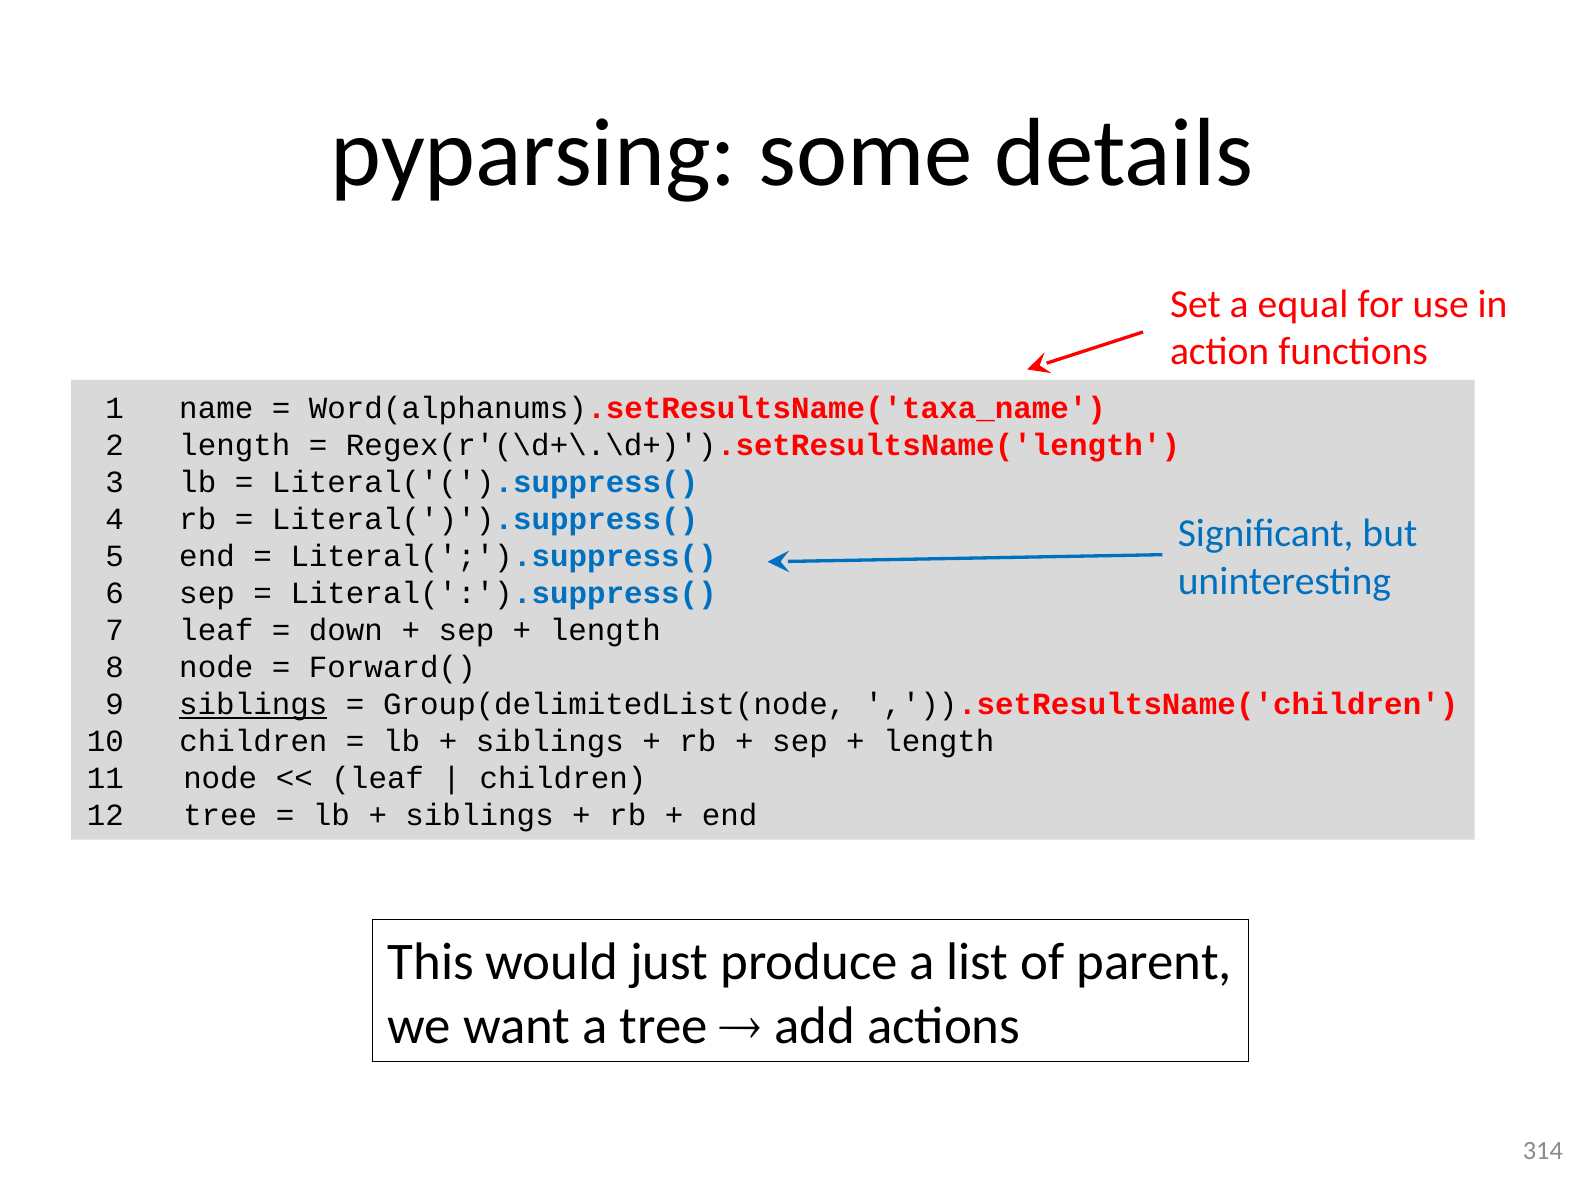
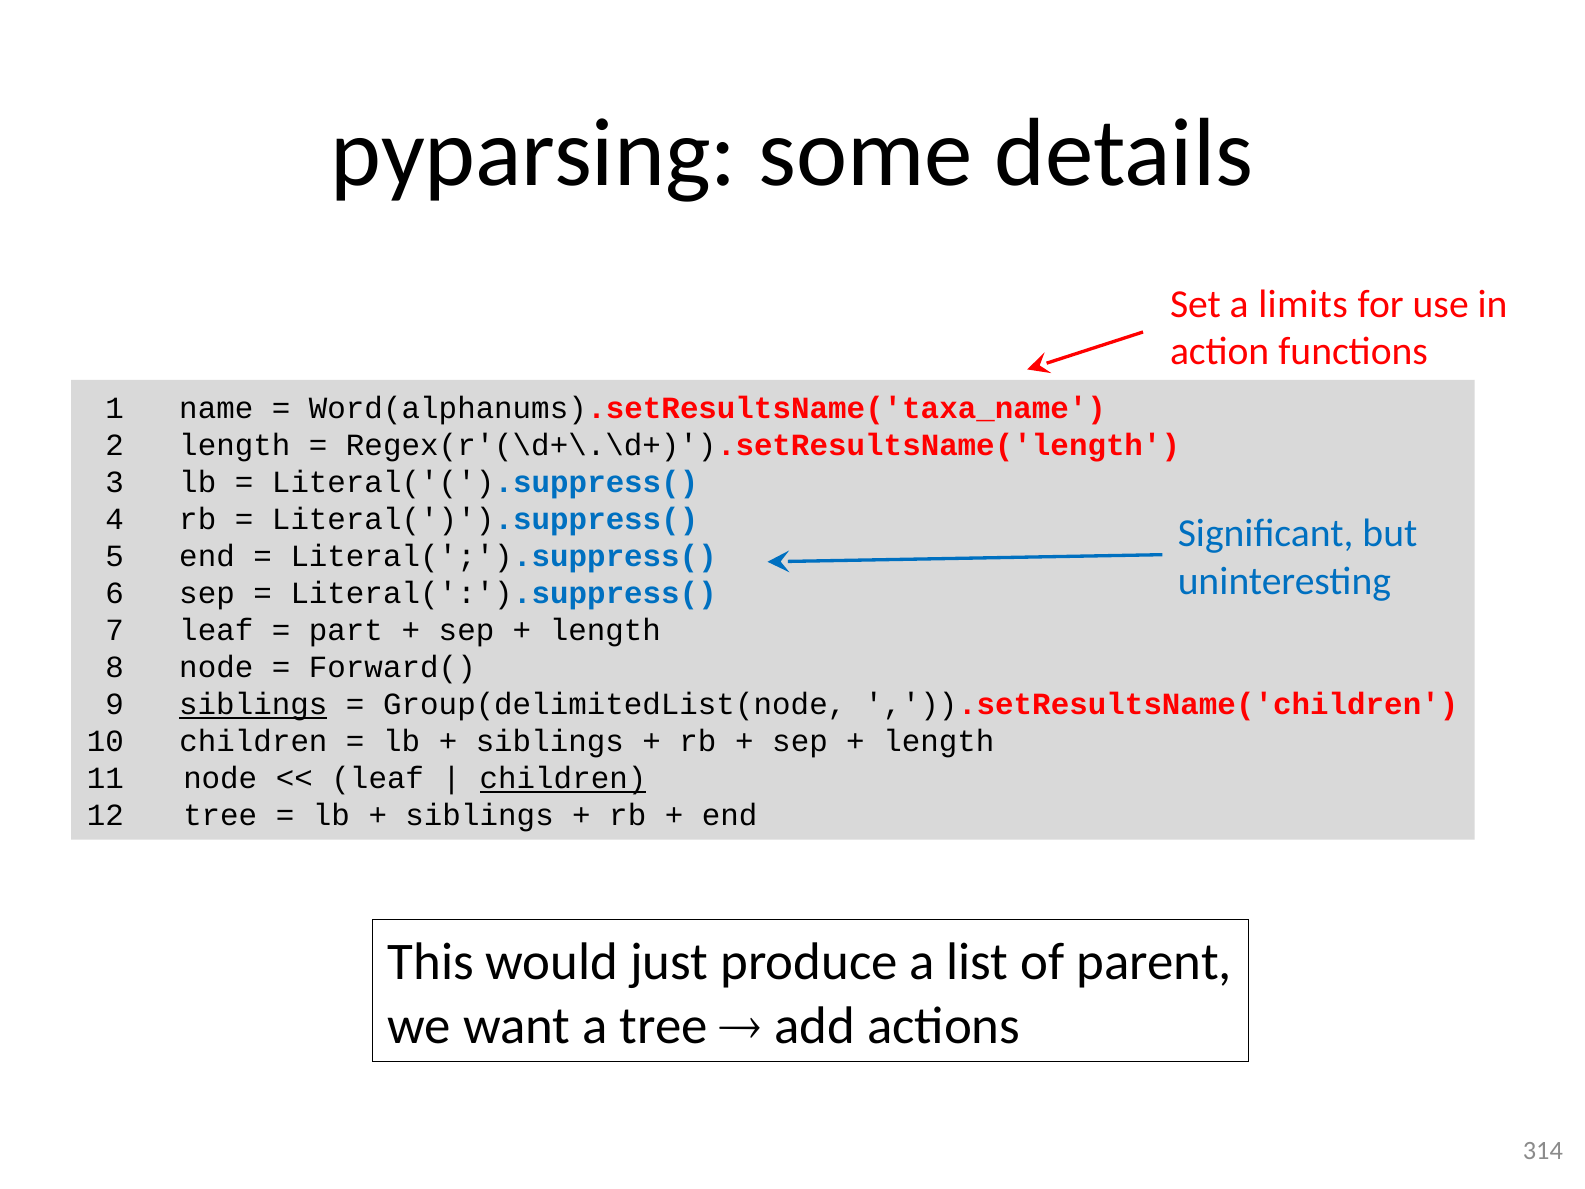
equal: equal -> limits
down: down -> part
children at (563, 778) underline: none -> present
